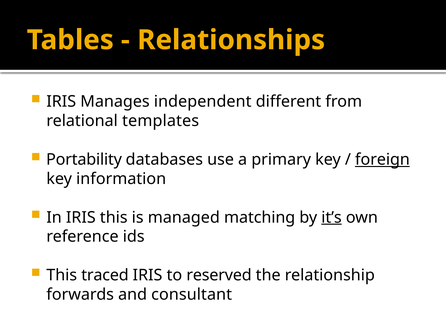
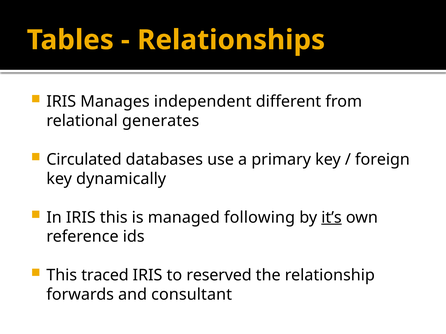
templates: templates -> generates
Portability: Portability -> Circulated
foreign underline: present -> none
information: information -> dynamically
matching: matching -> following
